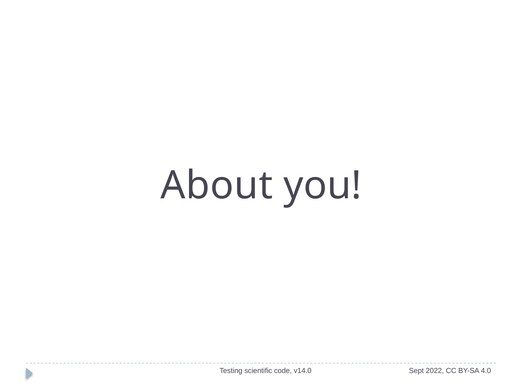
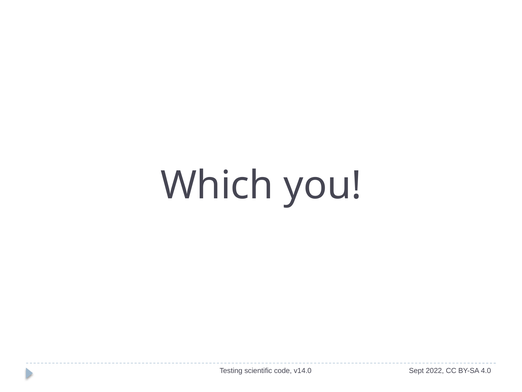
About: About -> Which
